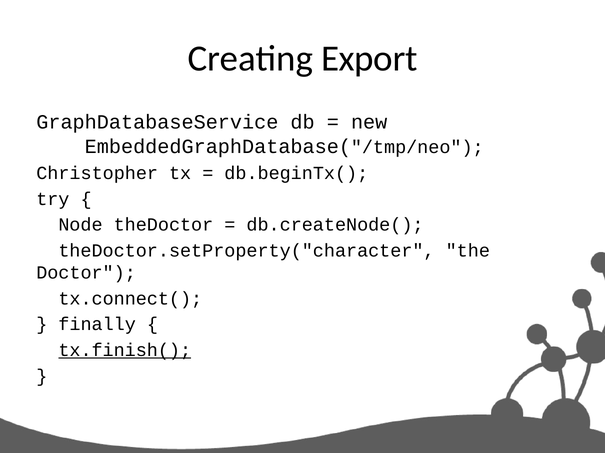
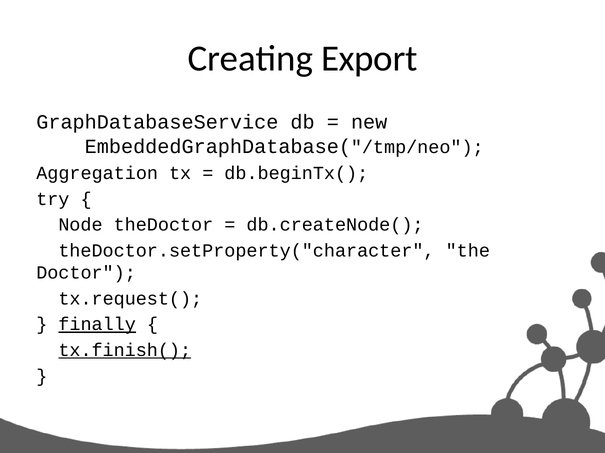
Christopher: Christopher -> Aggregation
tx.connect(: tx.connect( -> tx.request(
finally underline: none -> present
